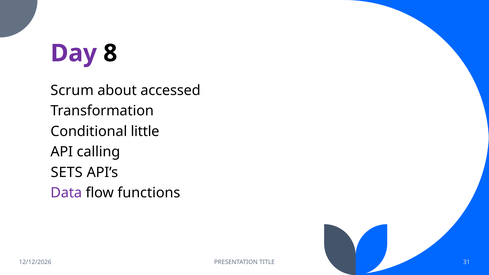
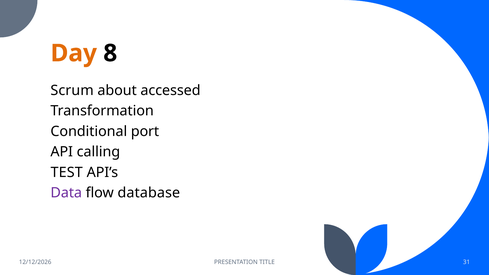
Day colour: purple -> orange
little: little -> port
SETS: SETS -> TEST
functions: functions -> database
